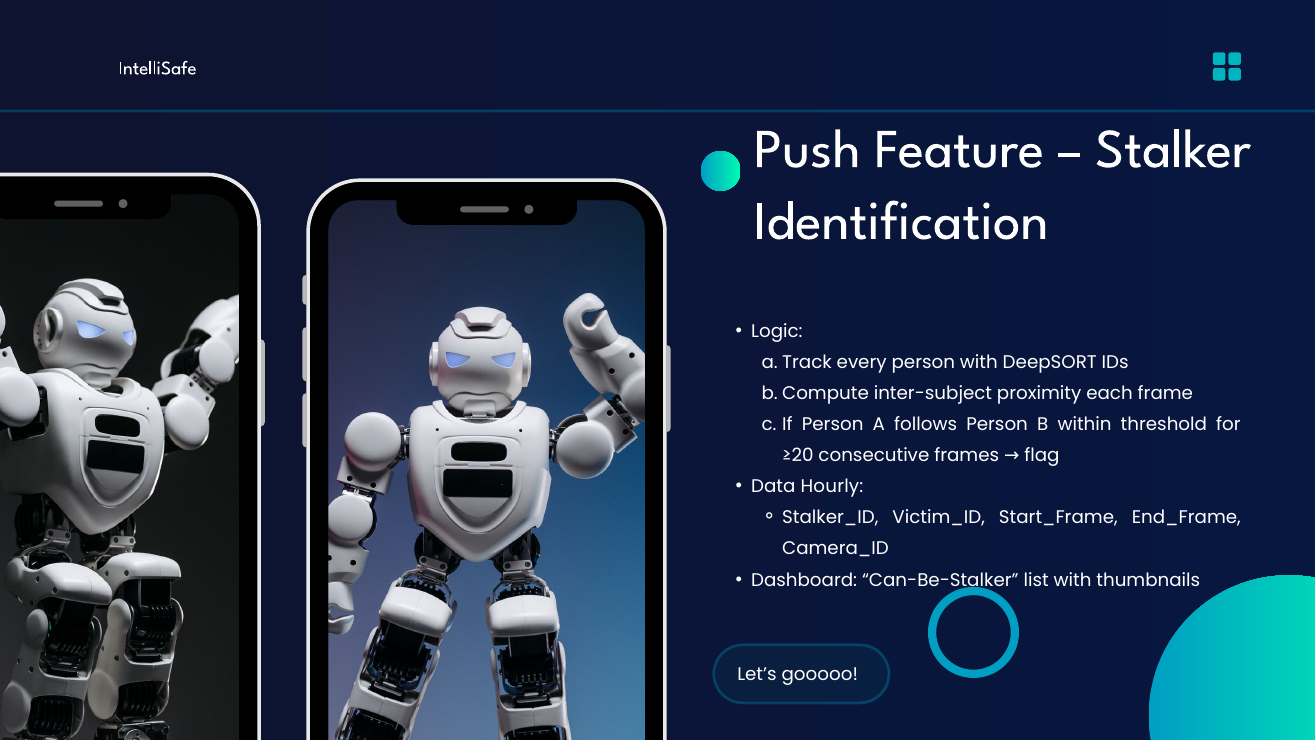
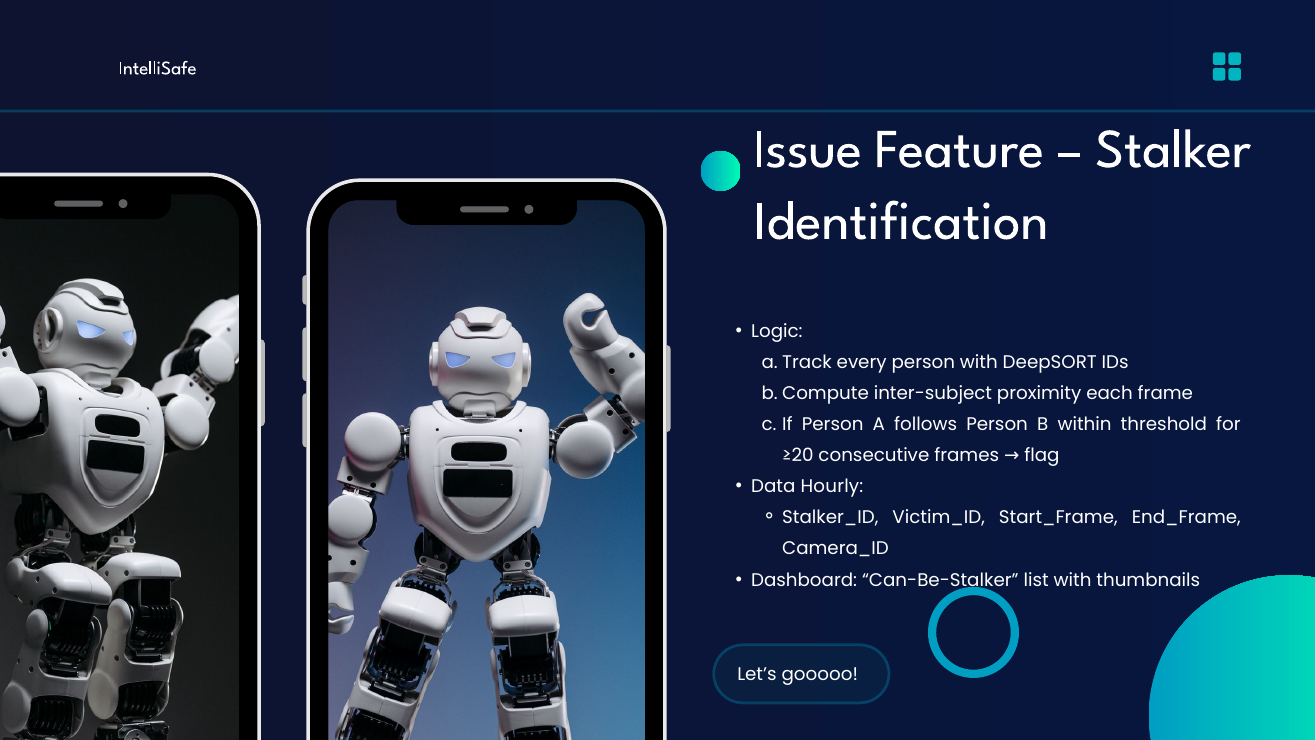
Push: Push -> Issue
